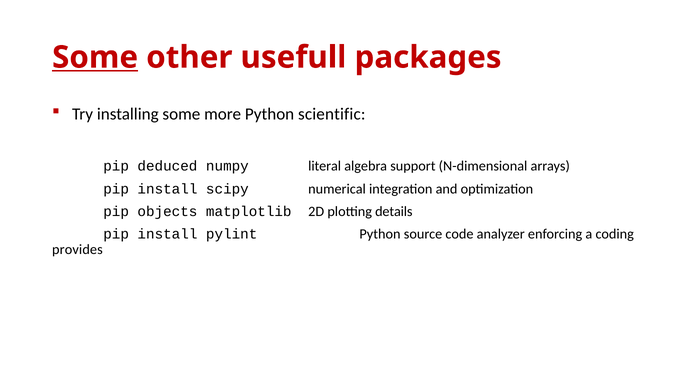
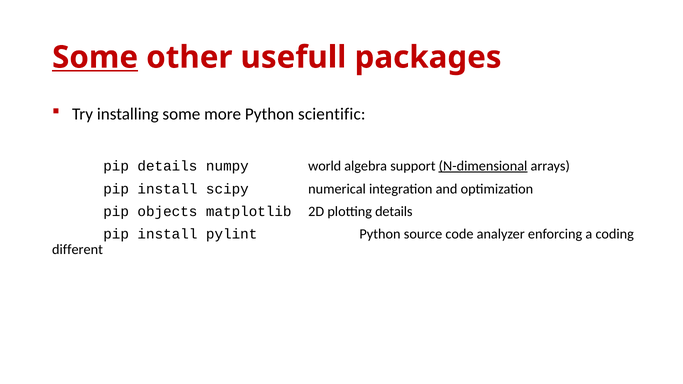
pip deduced: deduced -> details
literal: literal -> world
N-dimensional underline: none -> present
provides: provides -> different
